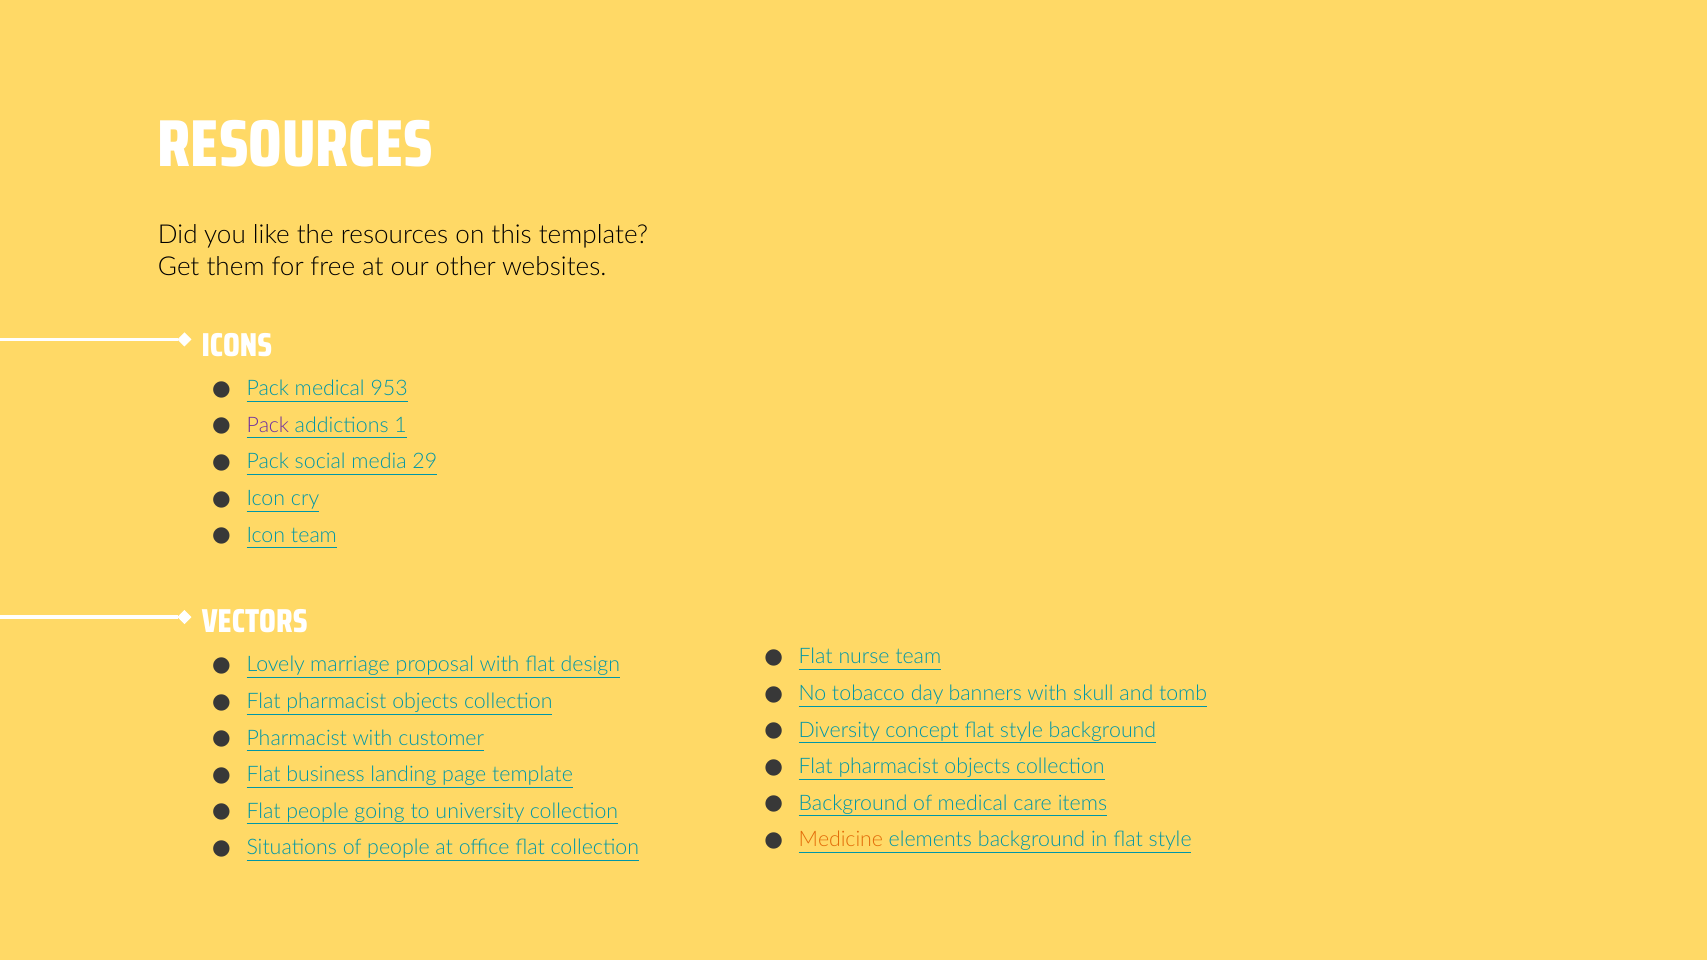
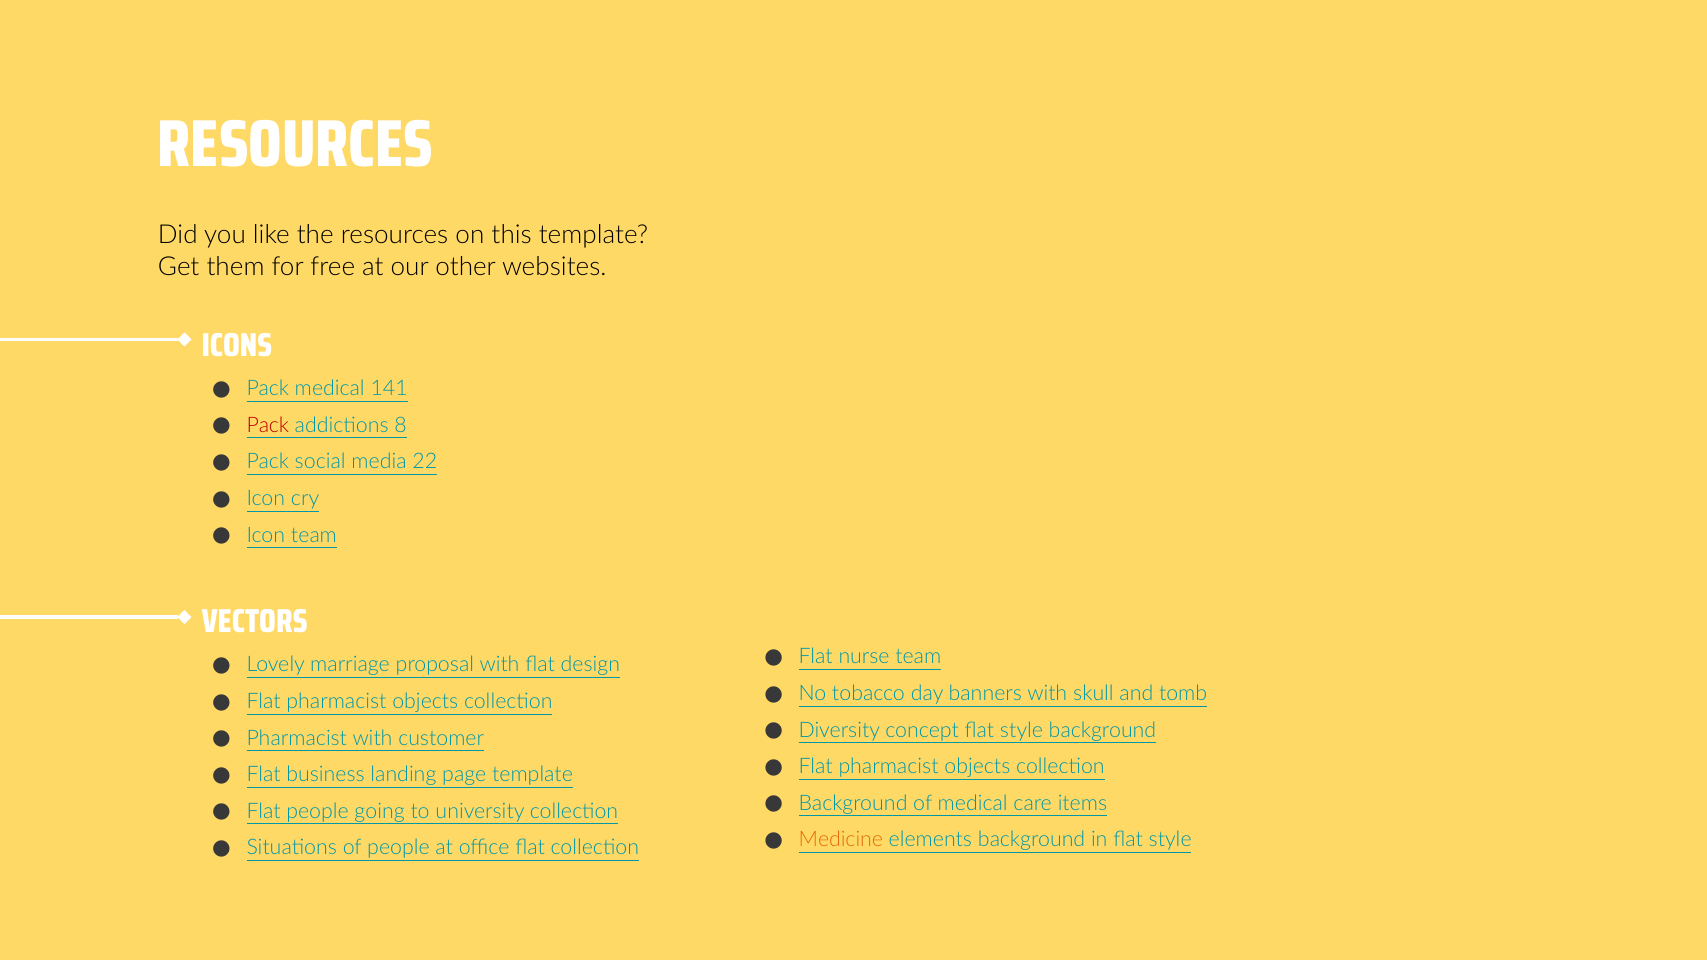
953: 953 -> 141
Pack at (268, 425) colour: purple -> red
1: 1 -> 8
29: 29 -> 22
